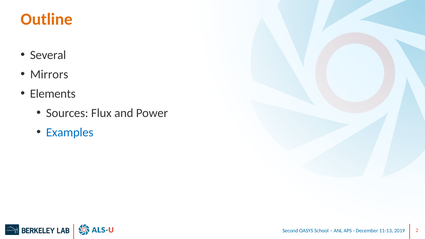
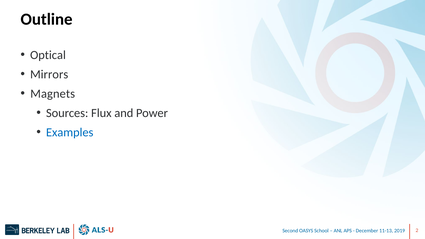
Outline colour: orange -> black
Several: Several -> Optical
Elements: Elements -> Magnets
